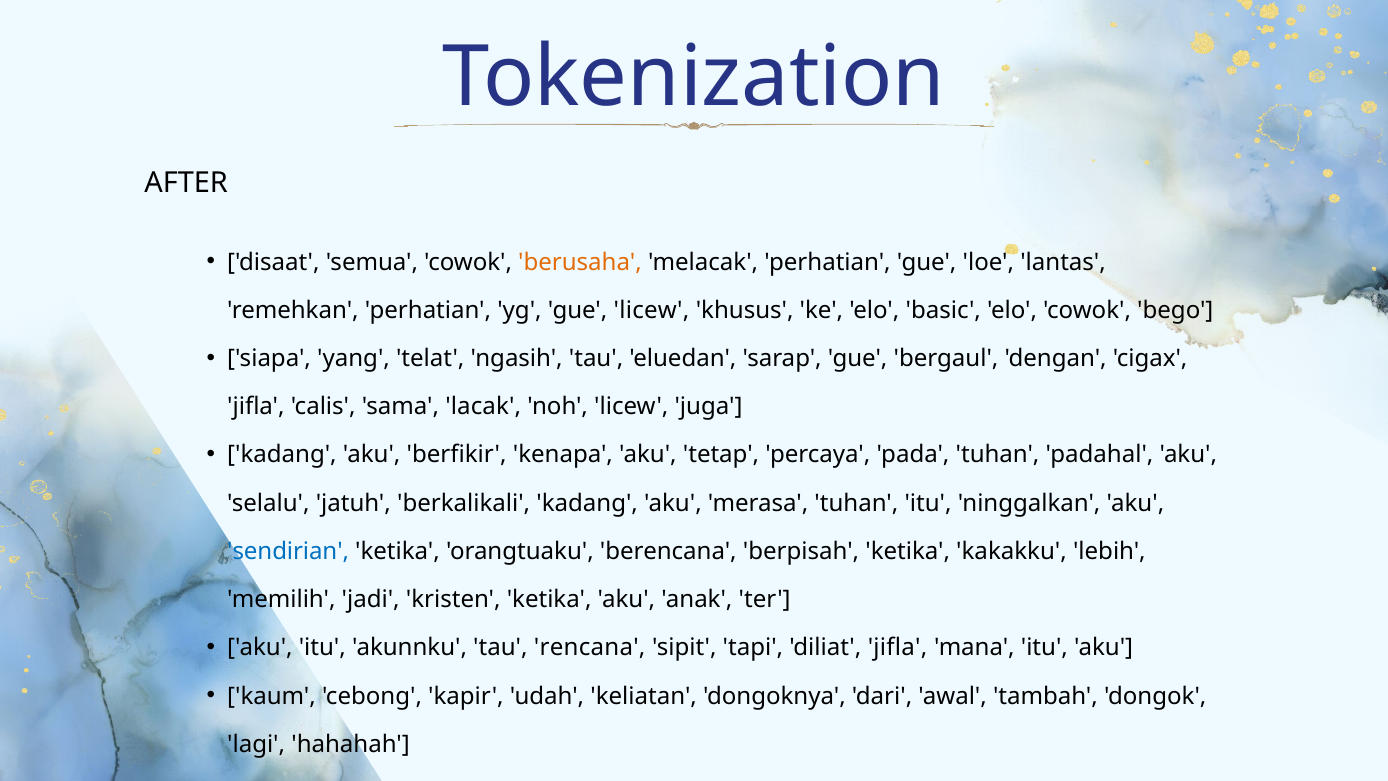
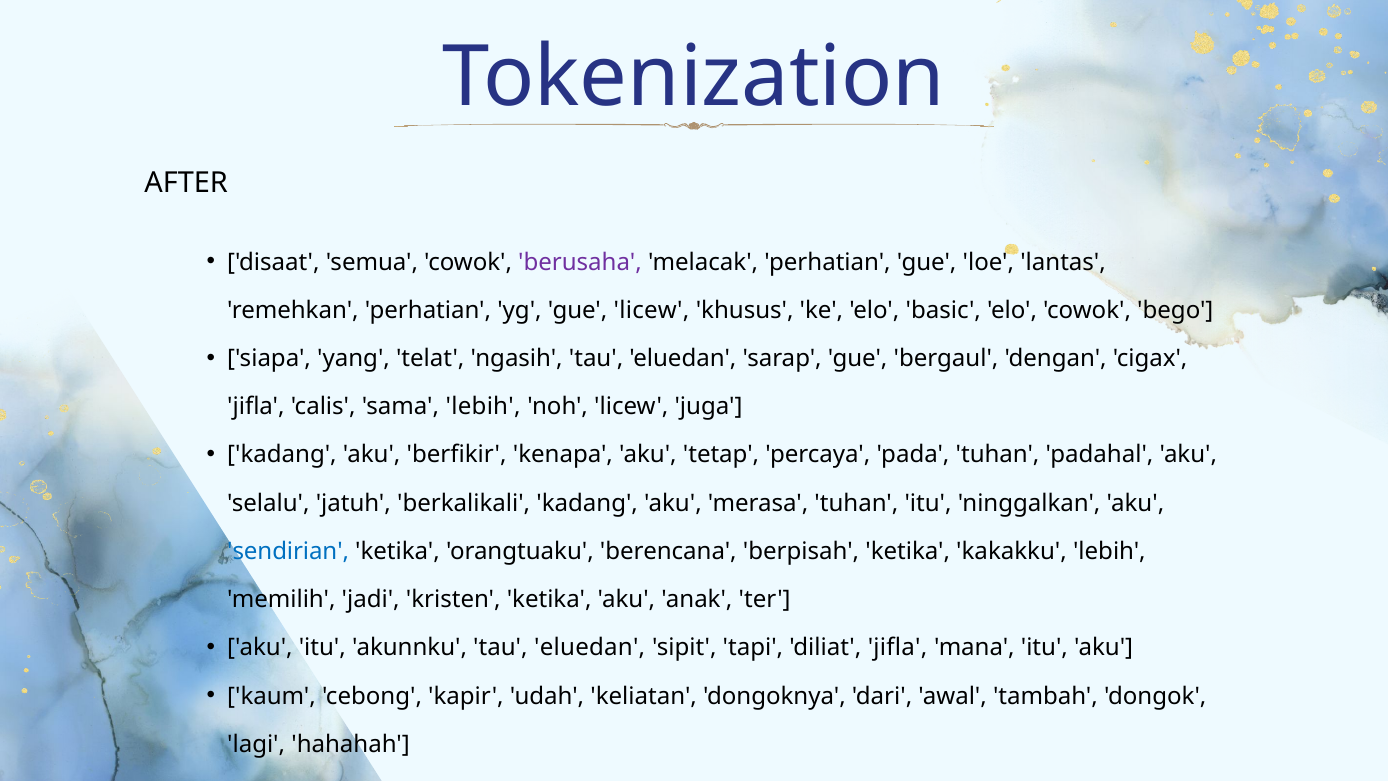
berusaha colour: orange -> purple
sama lacak: lacak -> lebih
akunnku tau rencana: rencana -> eluedan
